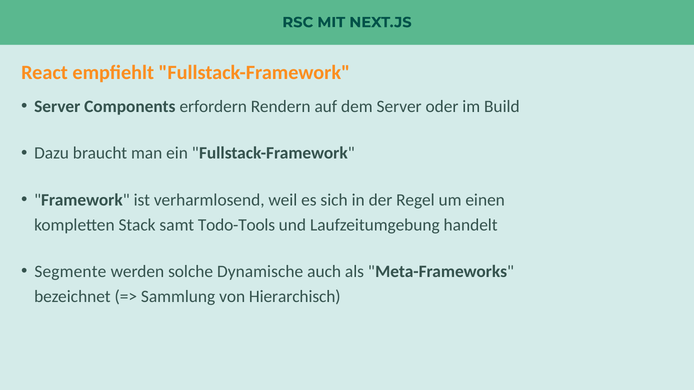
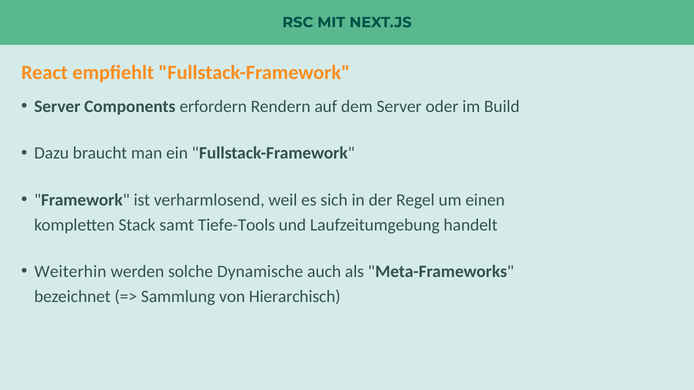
Todo-Tools: Todo-Tools -> Tiefe-Tools
Segmente: Segmente -> Weiterhin
